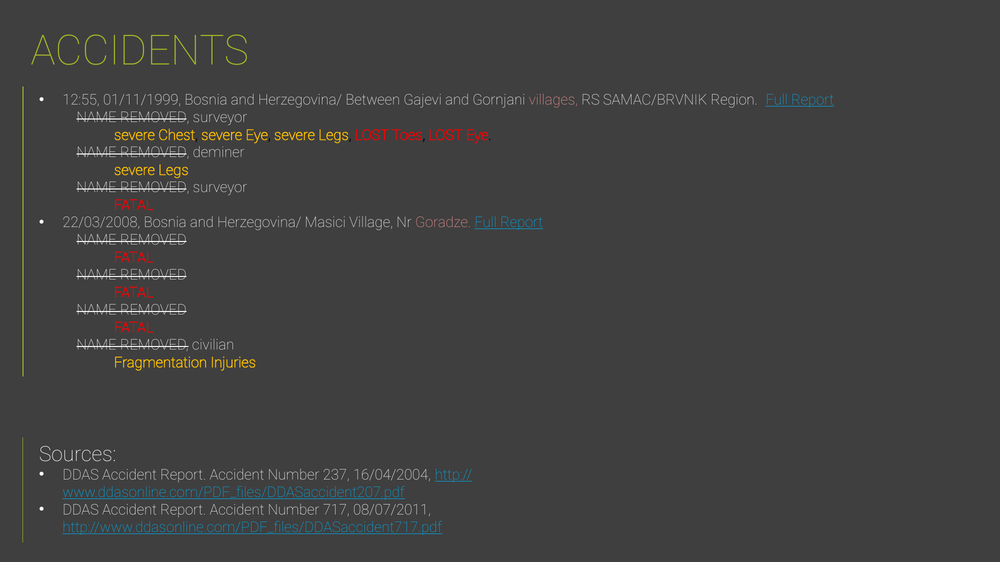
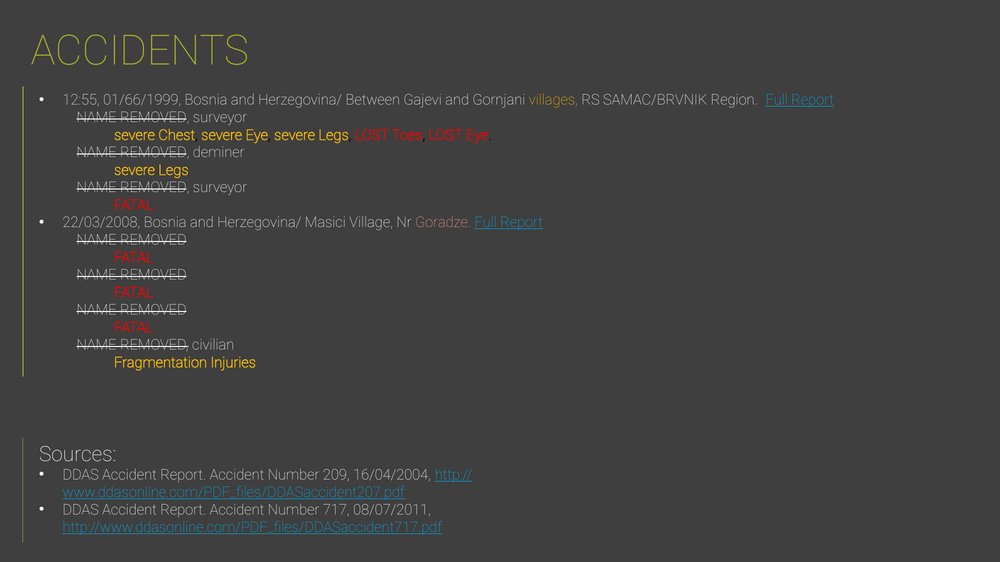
01/11/1999: 01/11/1999 -> 01/66/1999
villages colour: pink -> yellow
237: 237 -> 209
